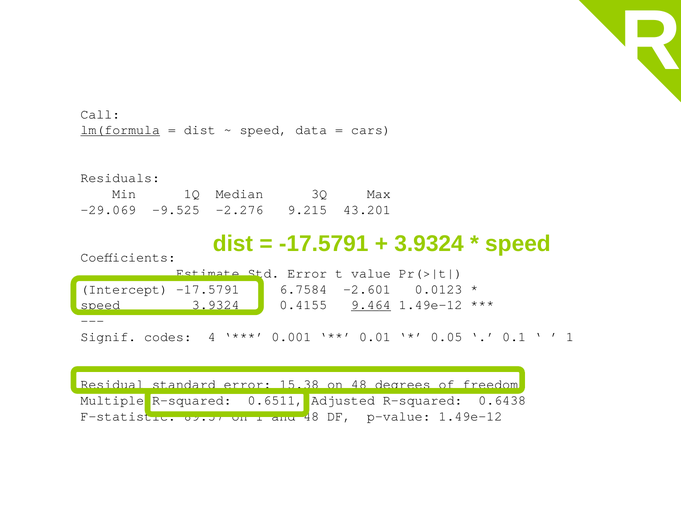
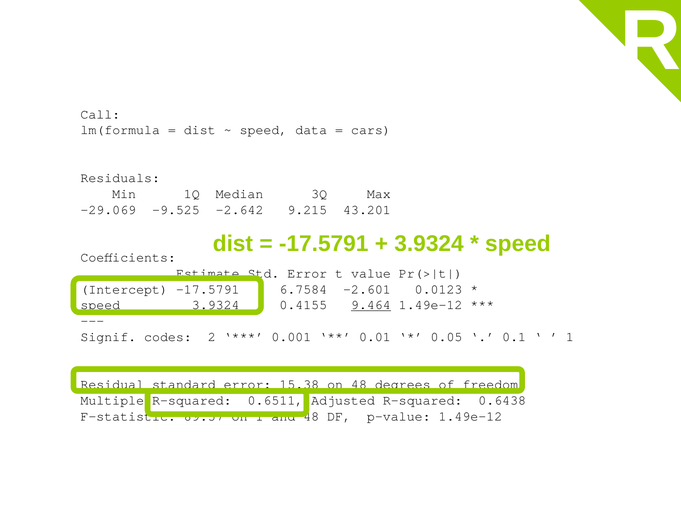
lm(formula underline: present -> none
-2.276: -2.276 -> -2.642
4: 4 -> 2
